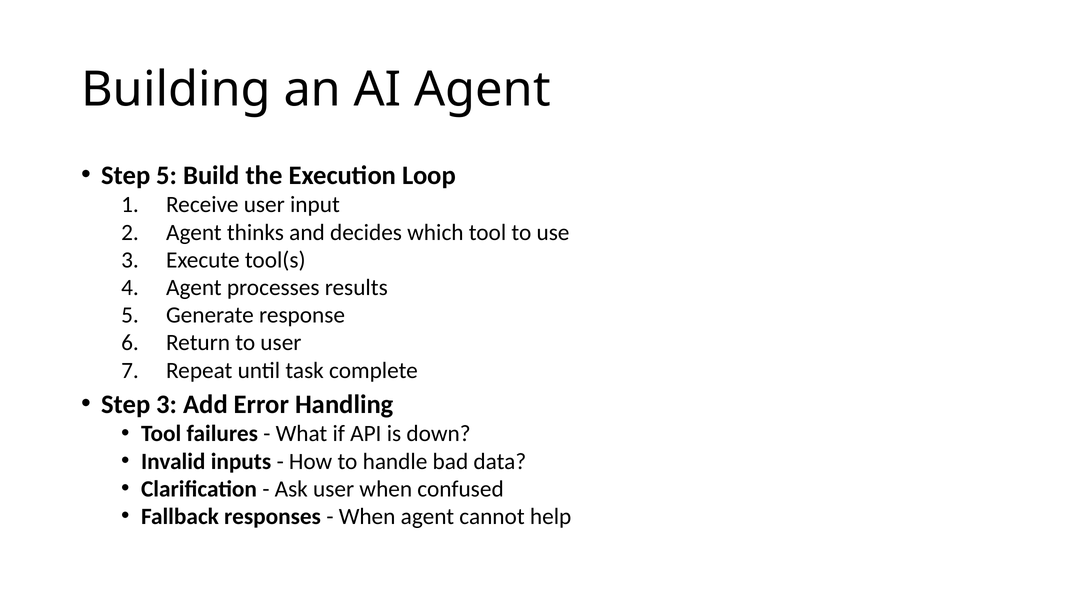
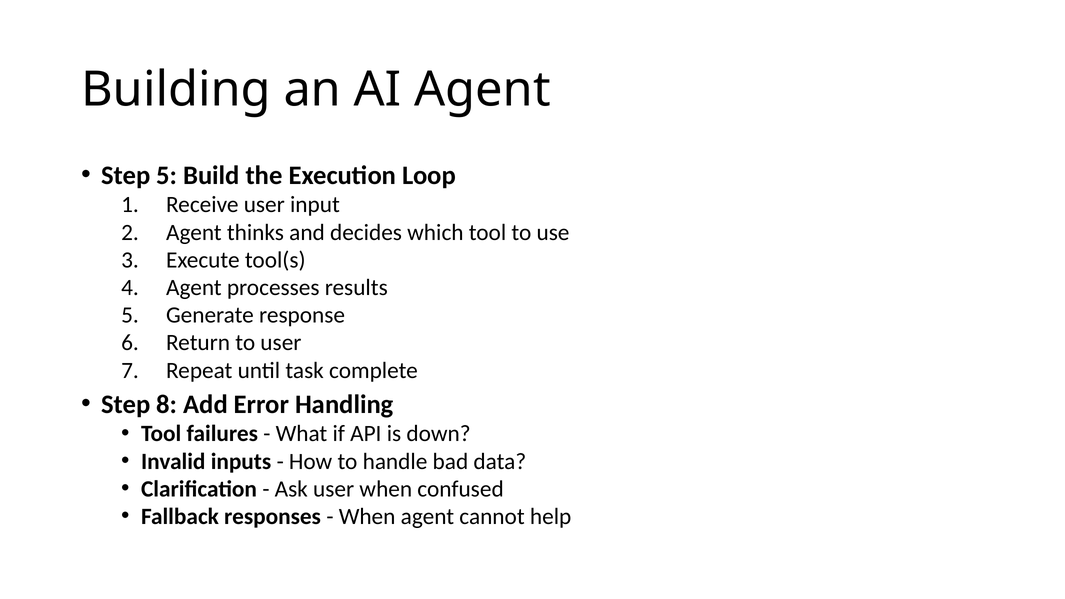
Step 3: 3 -> 8
